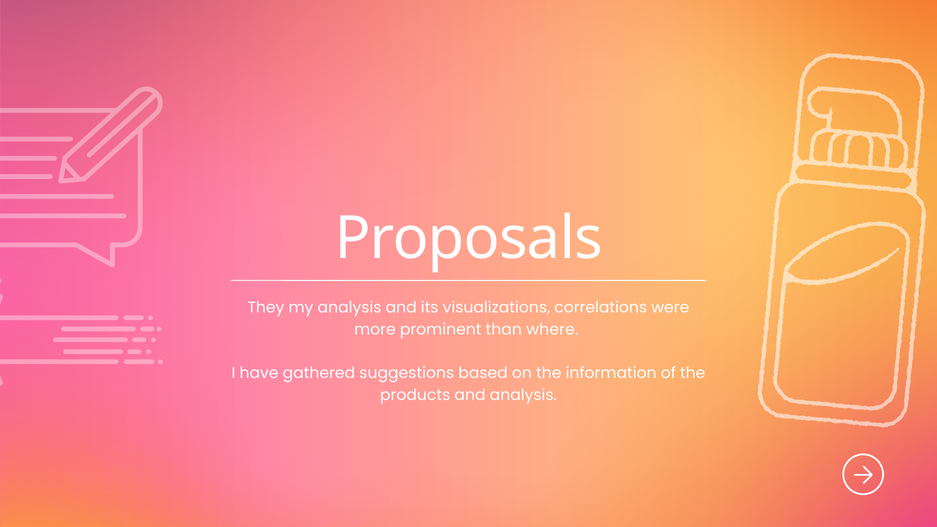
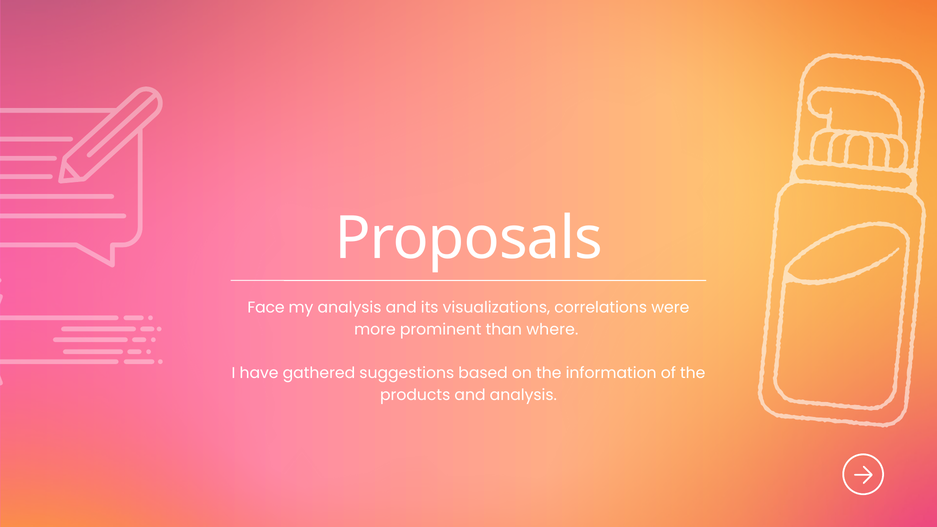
They: They -> Face
